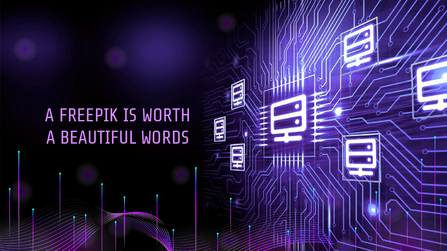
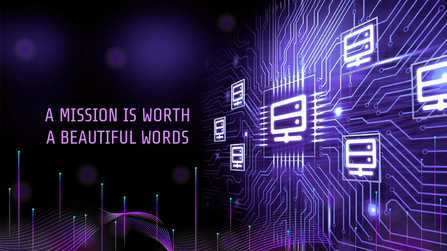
FREEPIK: FREEPIK -> MISSION
